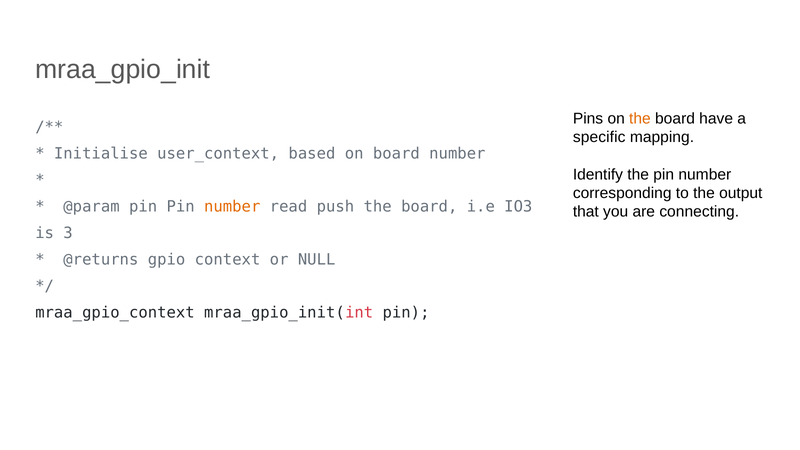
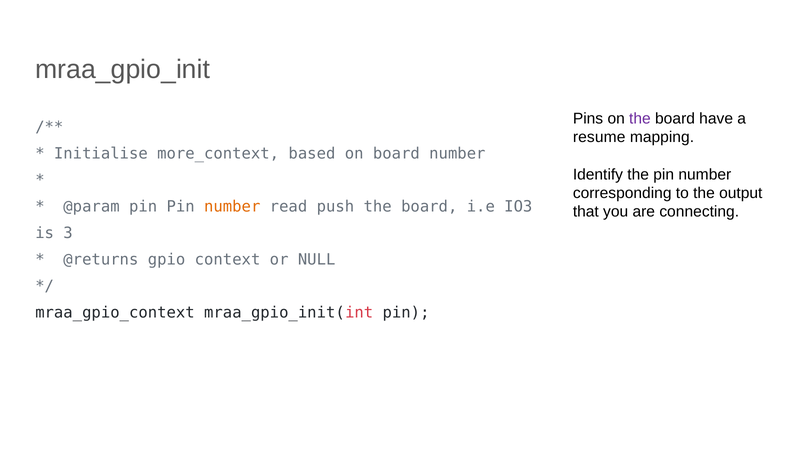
the at (640, 118) colour: orange -> purple
specific: specific -> resume
user_context: user_context -> more_context
